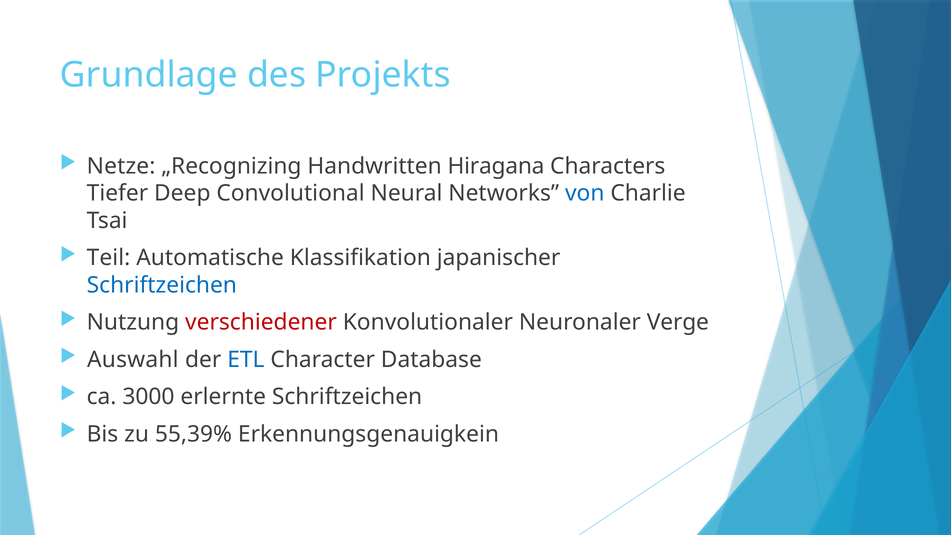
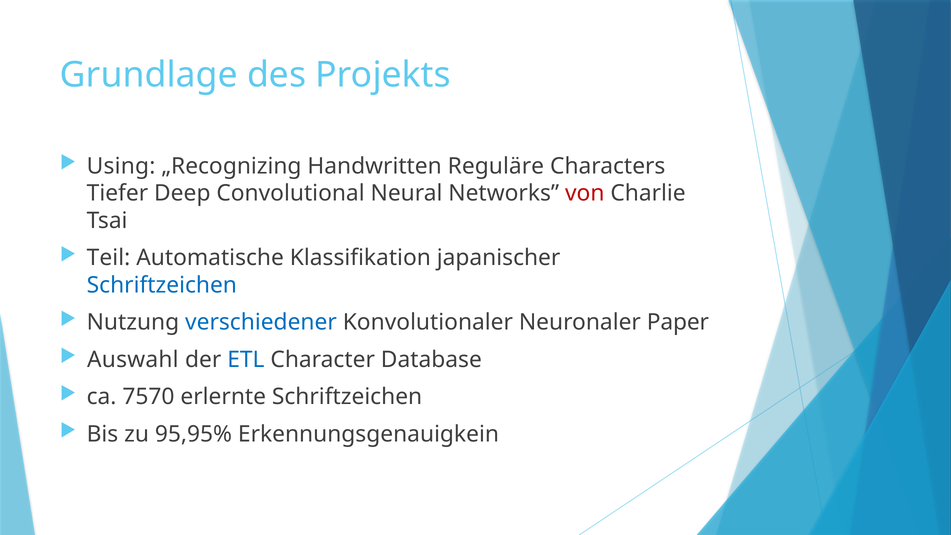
Netze: Netze -> Using
Hiragana: Hiragana -> Reguläre
von colour: blue -> red
verschiedener colour: red -> blue
Verge: Verge -> Paper
3000: 3000 -> 7570
55,39%: 55,39% -> 95,95%
